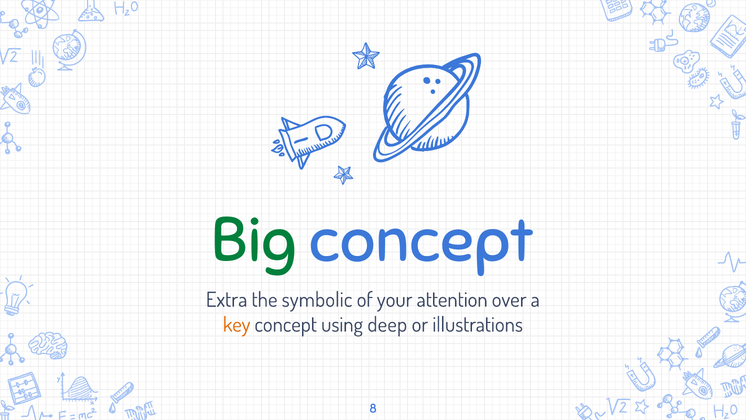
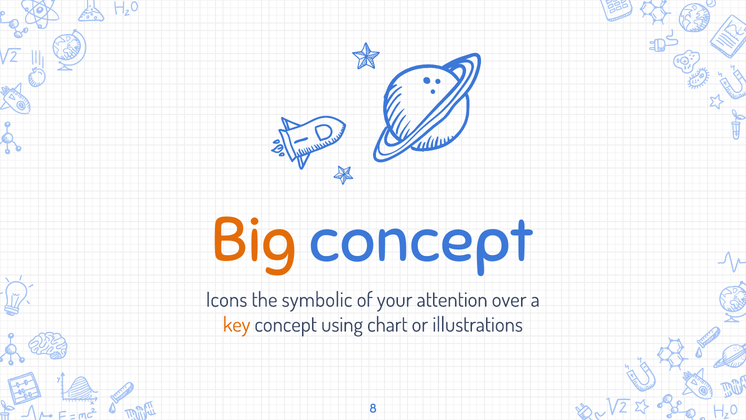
Big colour: green -> orange
Extra: Extra -> Icons
deep: deep -> chart
